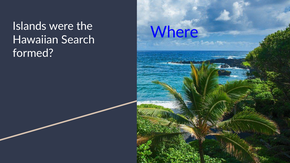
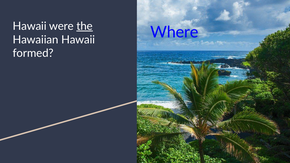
Islands at (30, 26): Islands -> Hawaii
the underline: none -> present
Hawaiian Search: Search -> Hawaii
